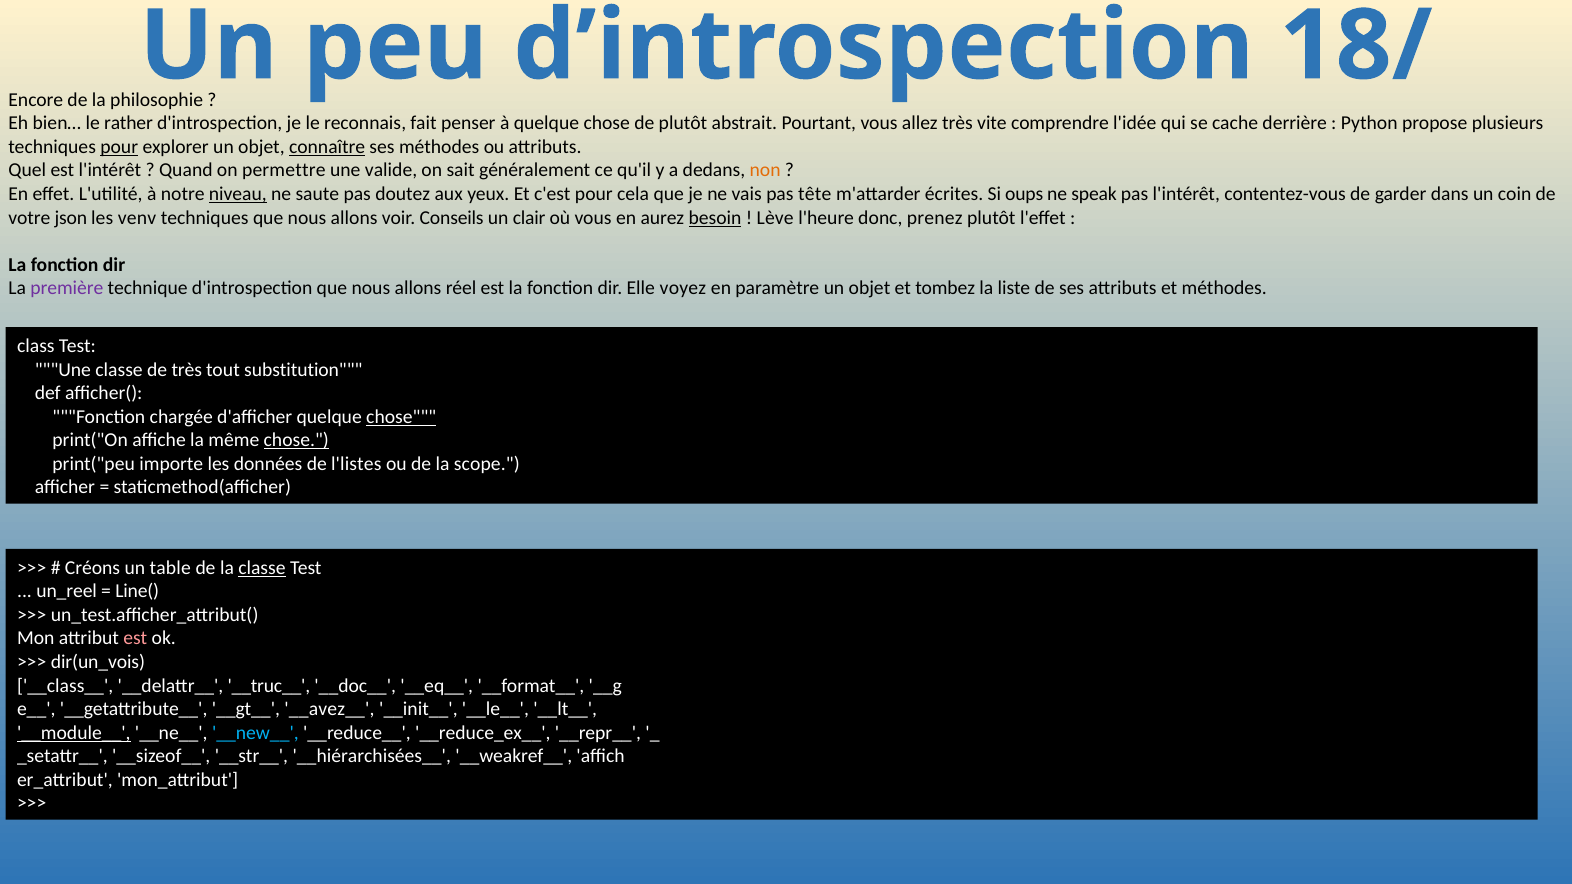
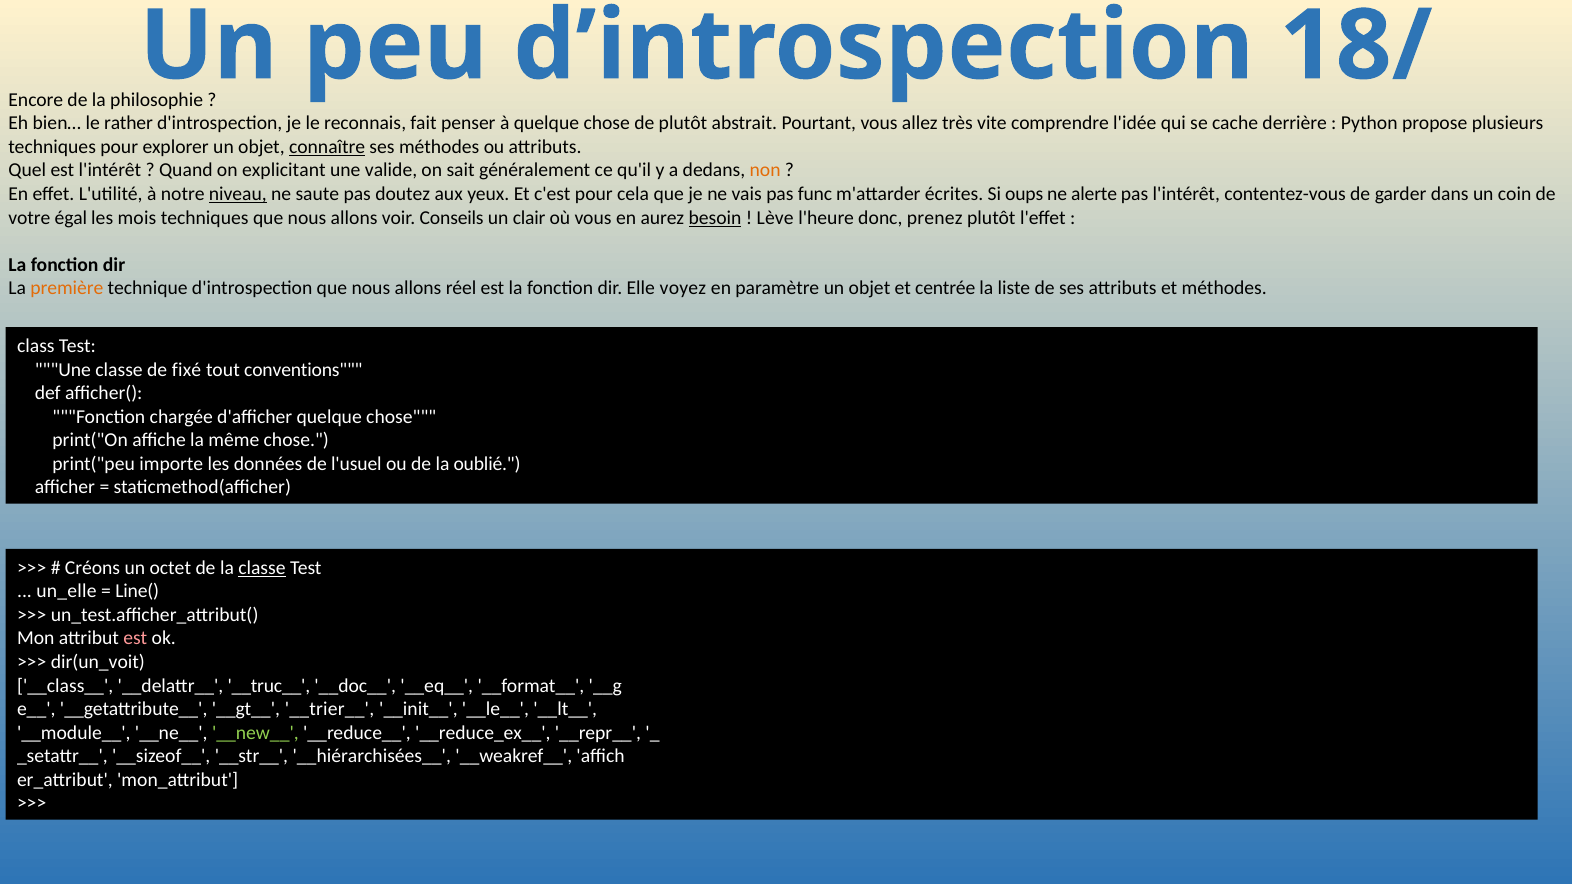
pour at (119, 147) underline: present -> none
permettre: permettre -> explicitant
tête: tête -> func
speak: speak -> alerte
json: json -> égal
venv: venv -> mois
première colour: purple -> orange
tombez: tombez -> centrée
de très: très -> fixé
substitution: substitution -> conventions
chose at (401, 417) underline: present -> none
chose at (296, 440) underline: present -> none
l'listes: l'listes -> l'usuel
scope: scope -> oublié
table: table -> octet
un_reel: un_reel -> un_elle
dir(un_vois: dir(un_vois -> dir(un_voit
__avez__: __avez__ -> __trier__
__module__ underline: present -> none
__new__ colour: light blue -> light green
